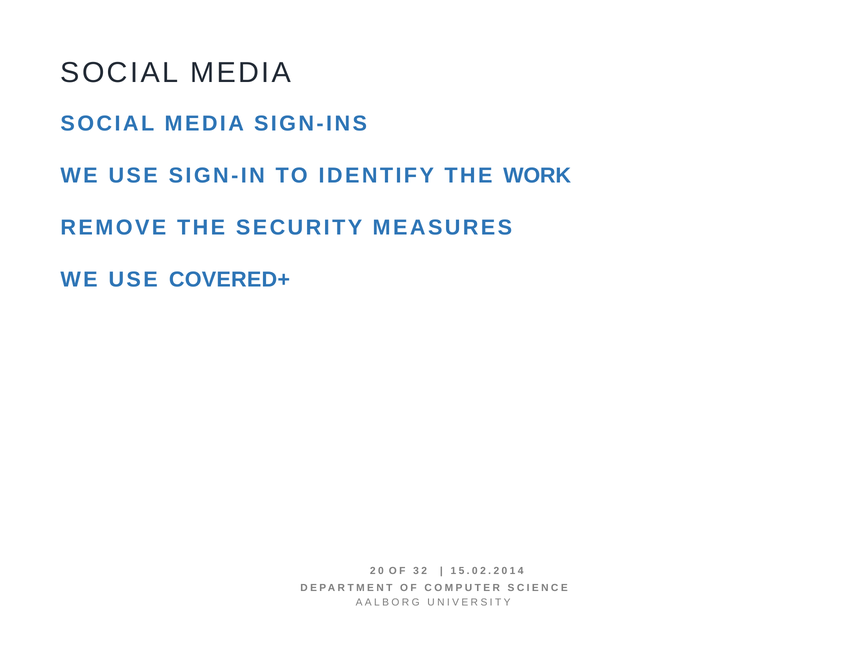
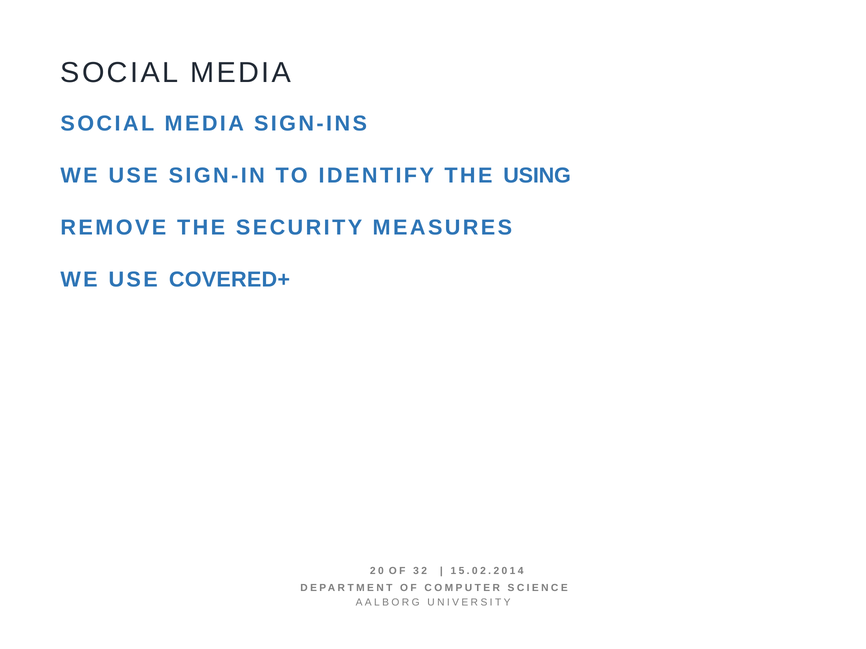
WORK: WORK -> USING
